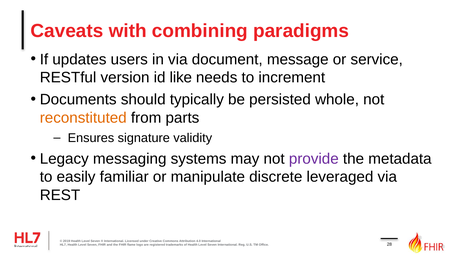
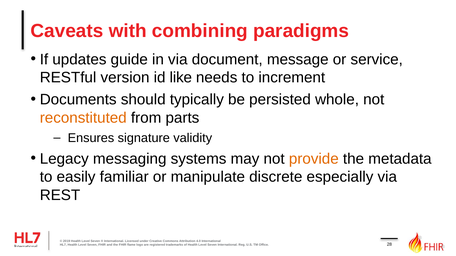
users: users -> guide
provide colour: purple -> orange
leveraged: leveraged -> especially
